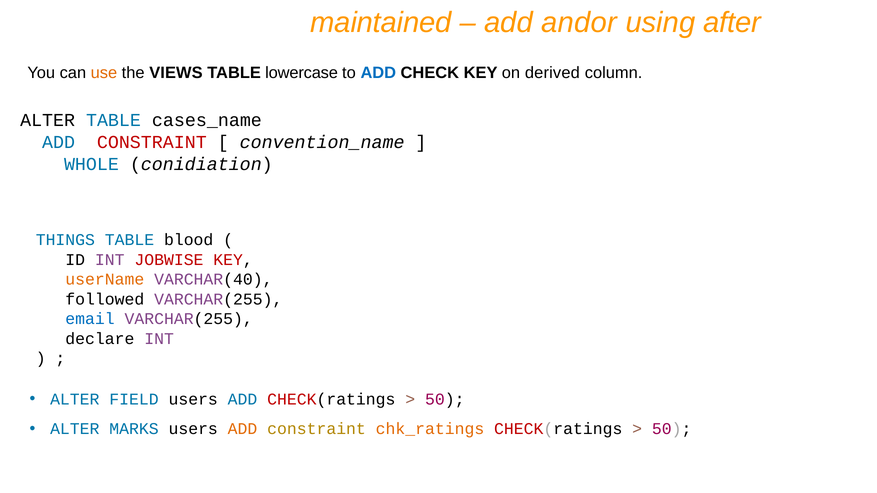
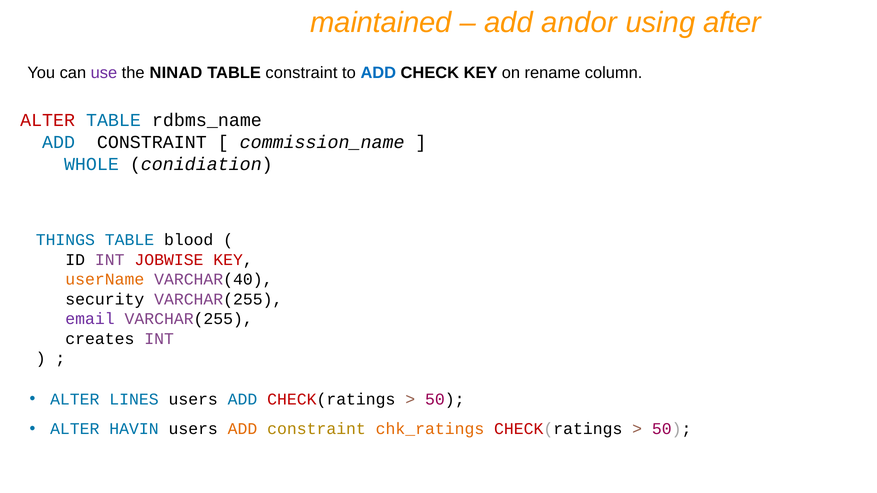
use colour: orange -> purple
VIEWS: VIEWS -> NINAD
TABLE lowercase: lowercase -> constraint
derived: derived -> rename
ALTER at (48, 120) colour: black -> red
cases_name: cases_name -> rdbms_name
CONSTRAINT at (152, 142) colour: red -> black
convention_name: convention_name -> commission_name
followed: followed -> security
email colour: blue -> purple
declare: declare -> creates
FIELD: FIELD -> LINES
MARKS: MARKS -> HAVIN
